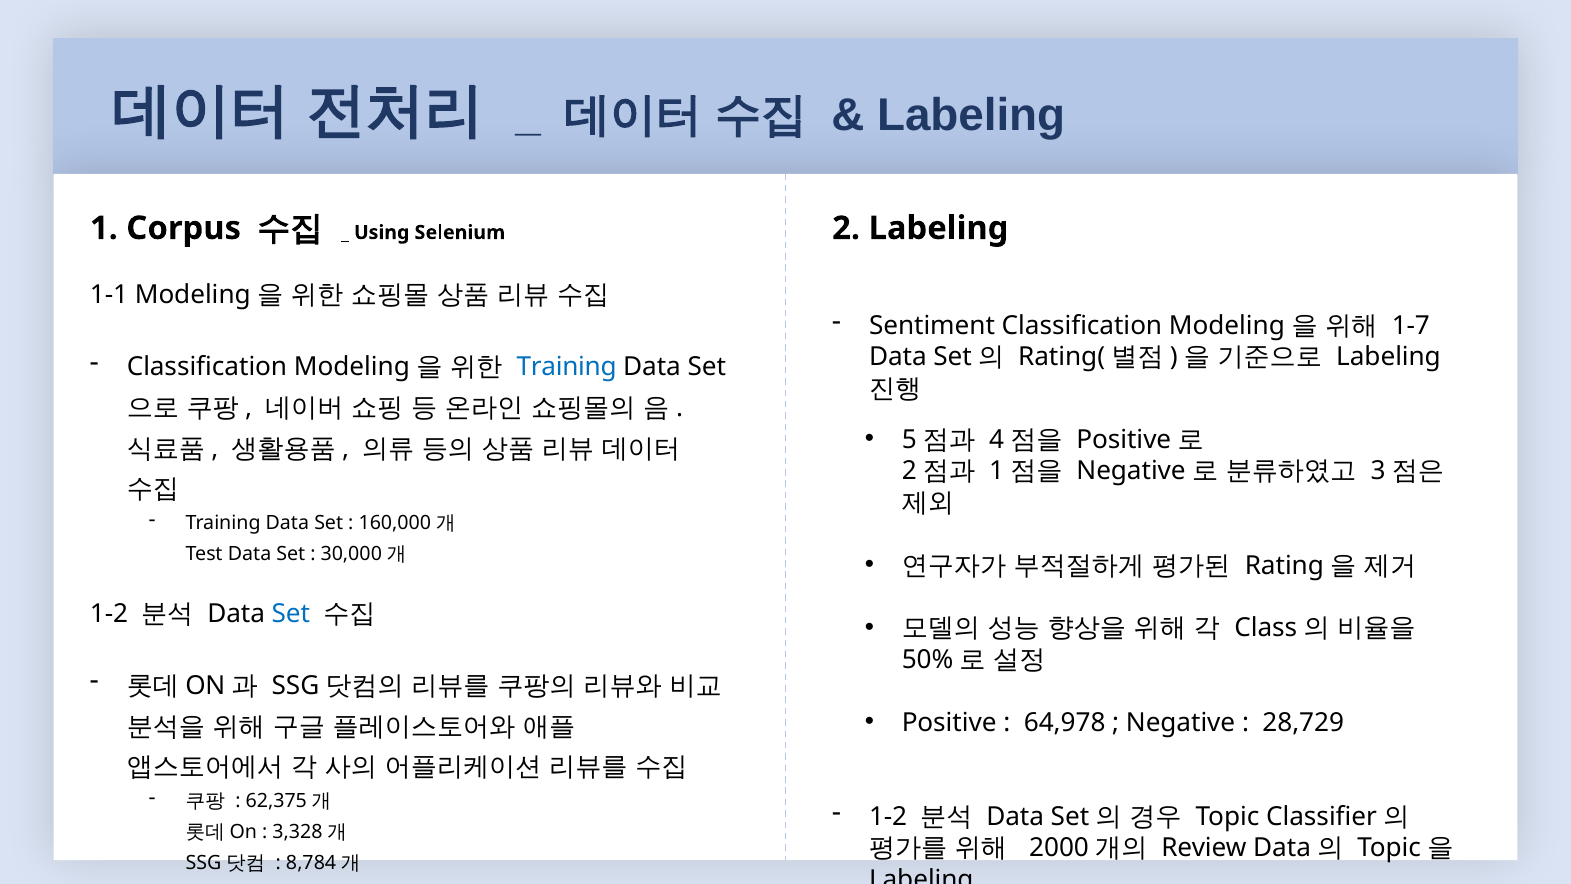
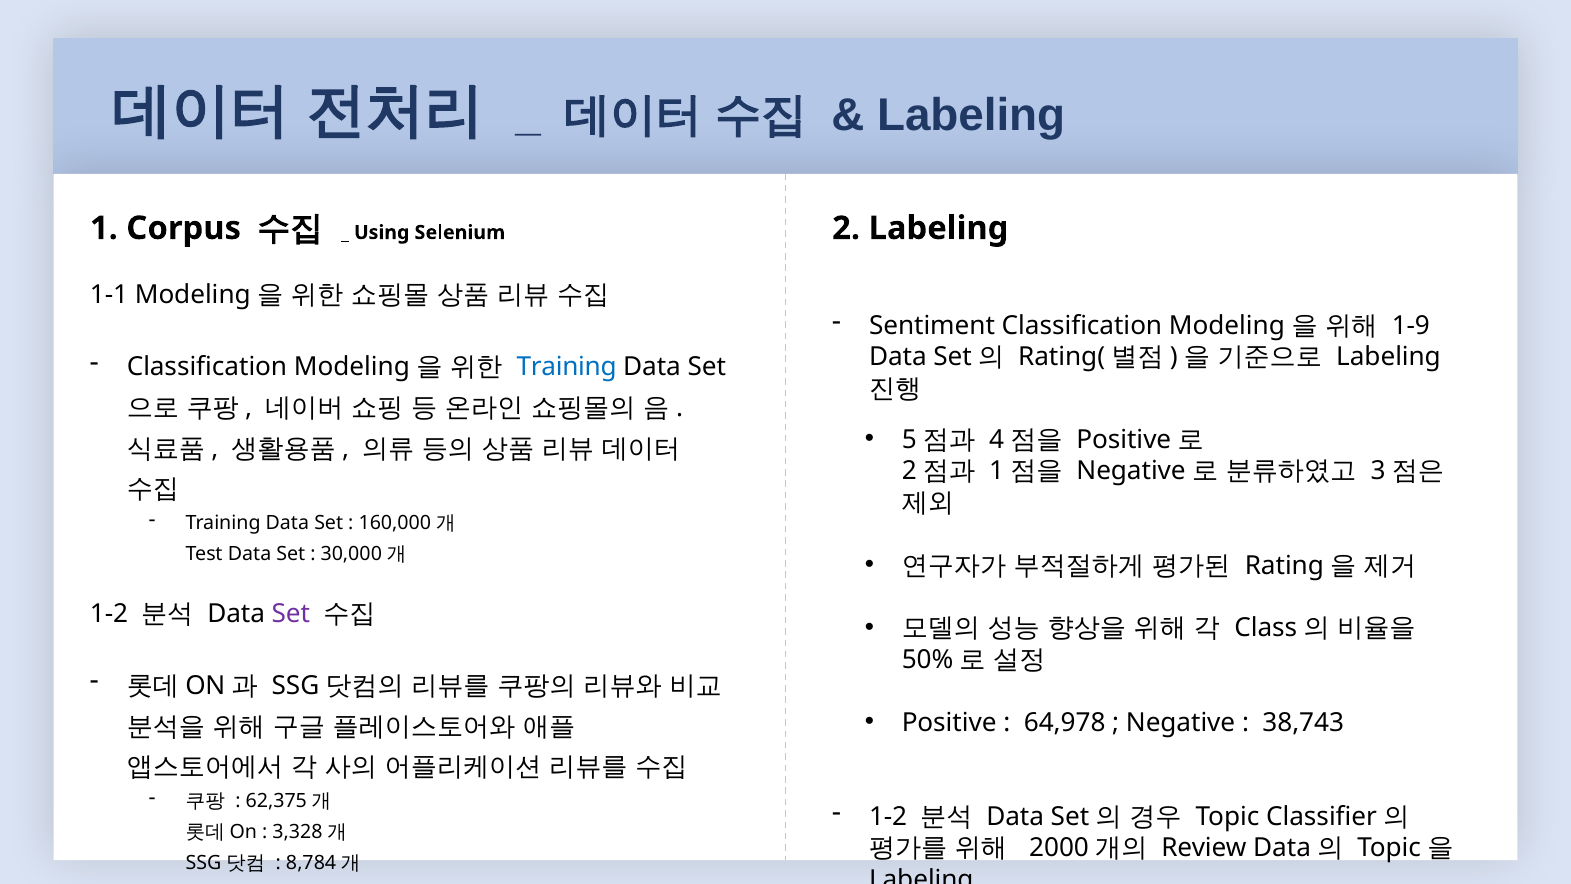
1-7: 1-7 -> 1-9
Set at (291, 613) colour: blue -> purple
28,729: 28,729 -> 38,743
